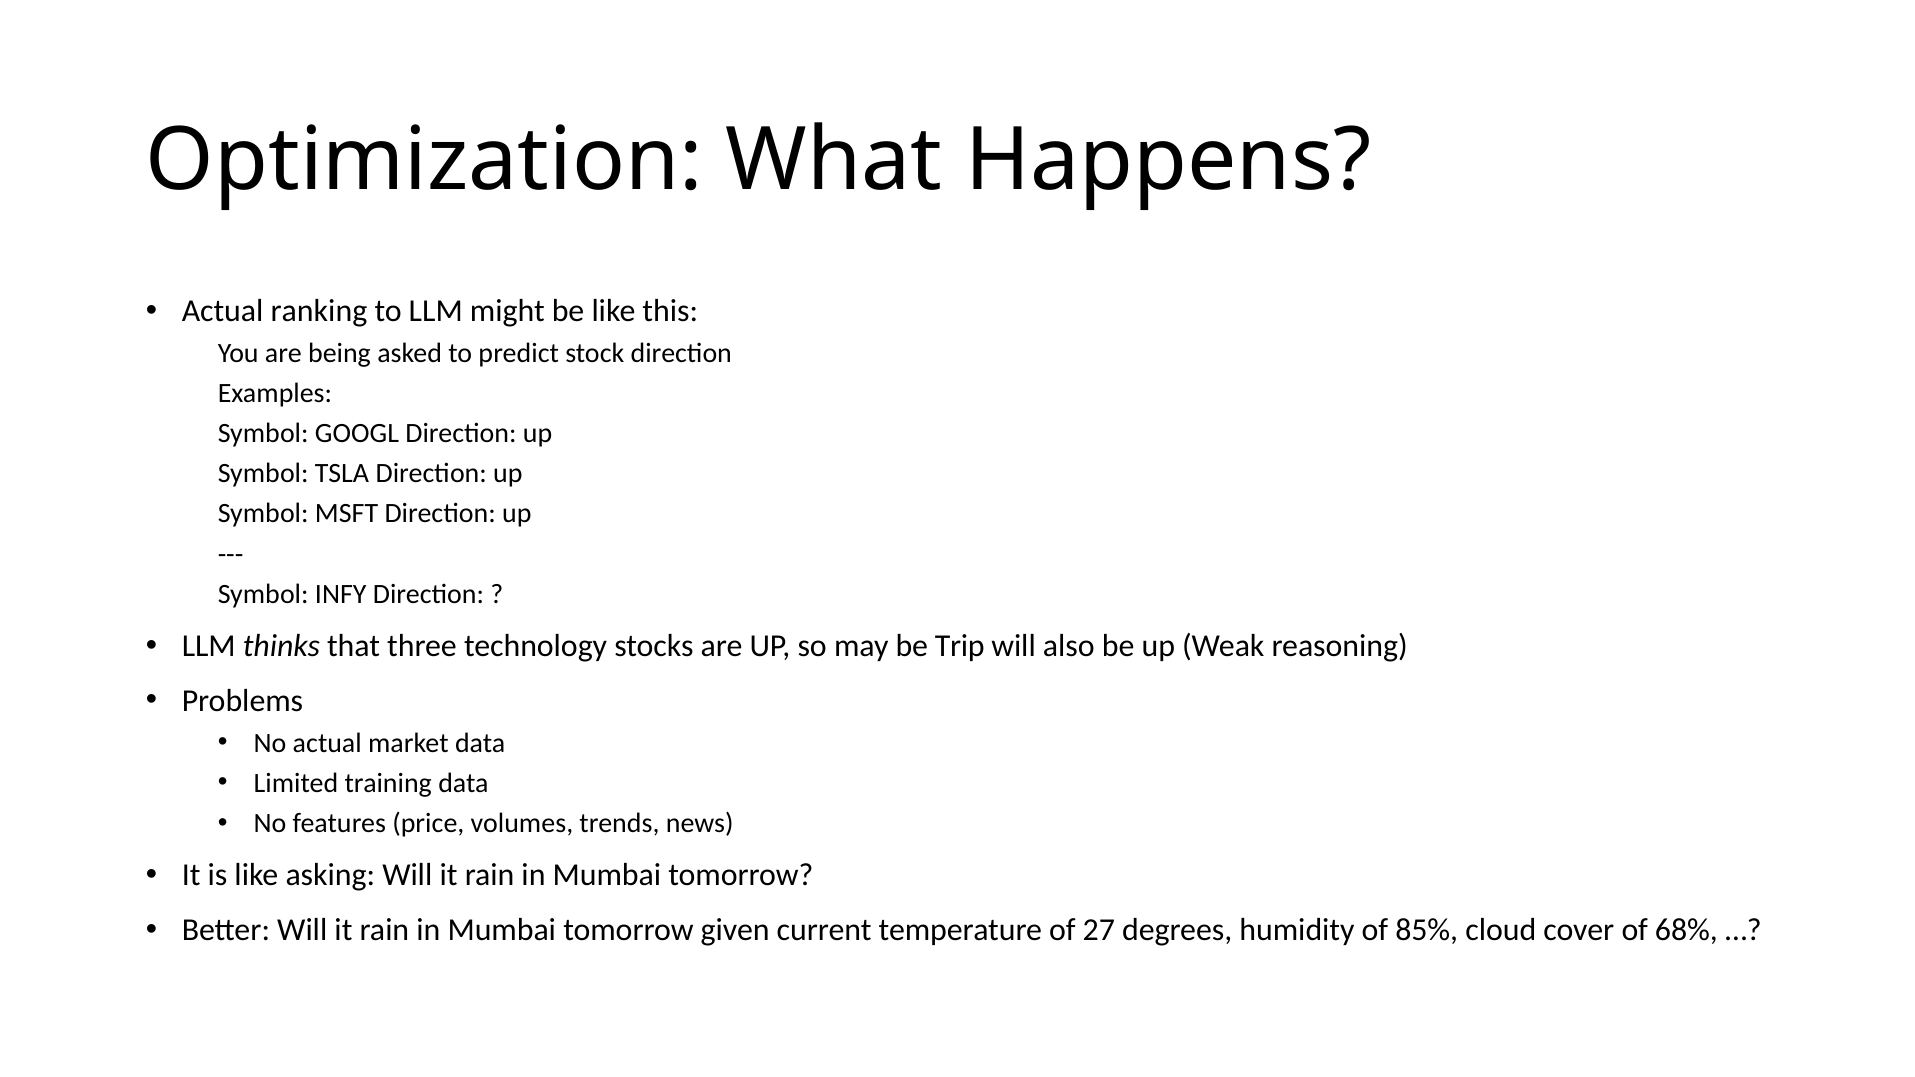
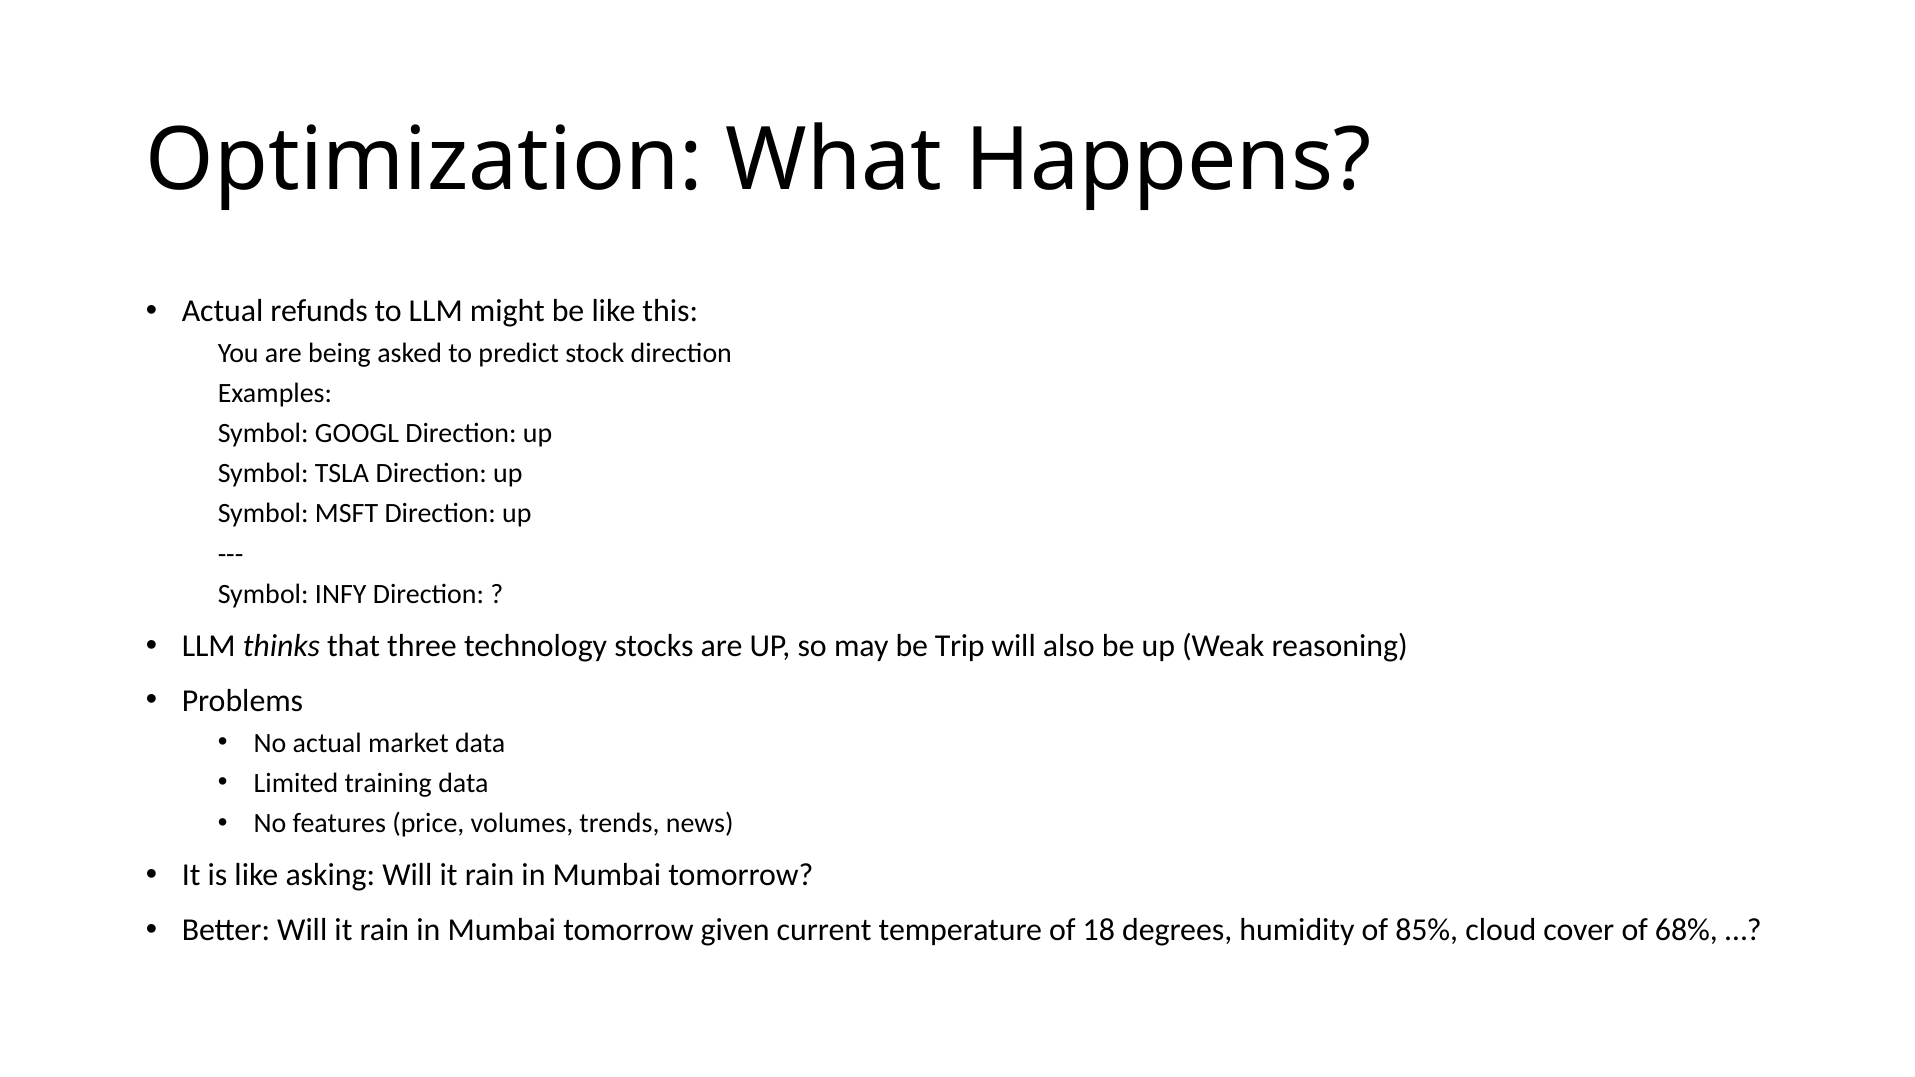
ranking: ranking -> refunds
27: 27 -> 18
